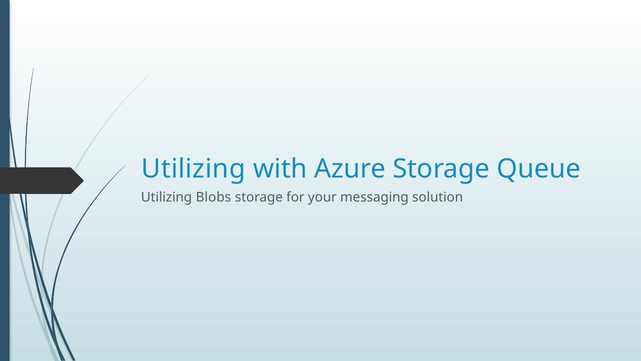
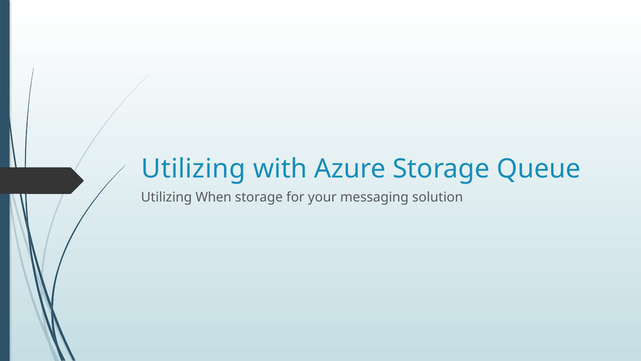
Blobs: Blobs -> When
